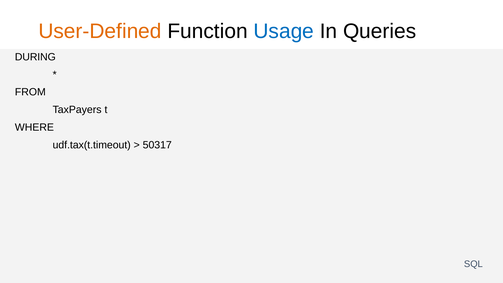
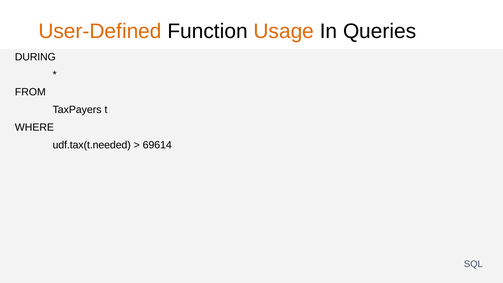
Usage colour: blue -> orange
udf.tax(t.timeout: udf.tax(t.timeout -> udf.tax(t.needed
50317: 50317 -> 69614
